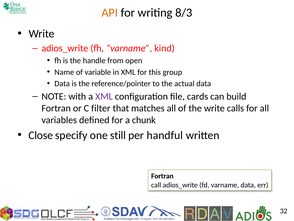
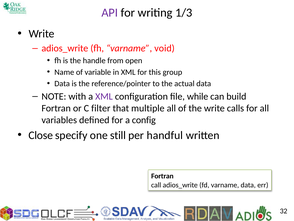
API colour: orange -> purple
8/3: 8/3 -> 1/3
kind: kind -> void
cards: cards -> while
matches: matches -> multiple
chunk: chunk -> config
